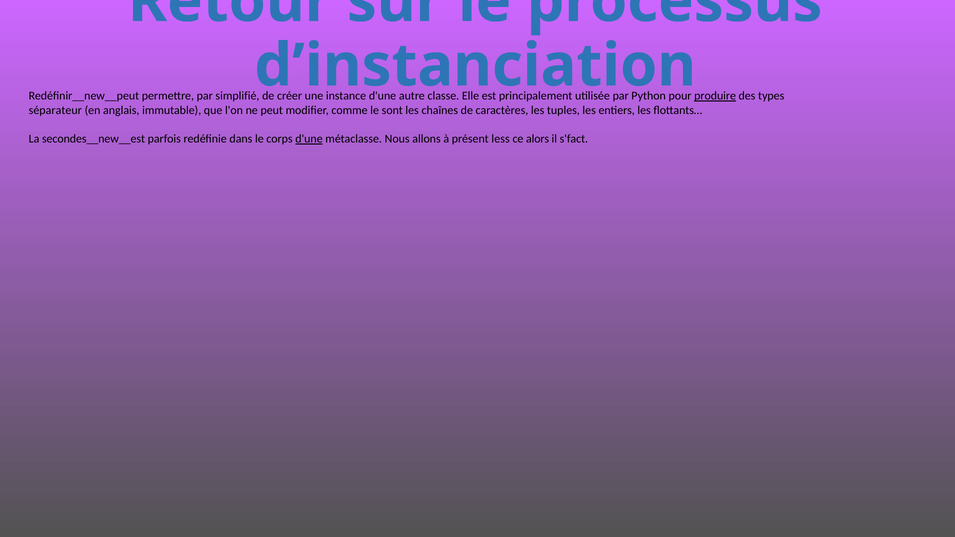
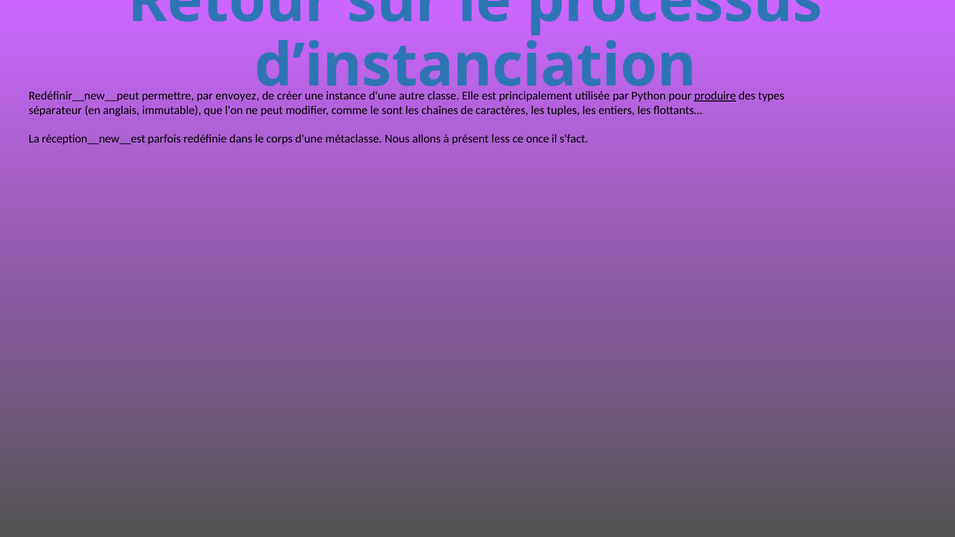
simplifié: simplifié -> envoyez
secondes__new__est: secondes__new__est -> réception__new__est
d'une at (309, 139) underline: present -> none
alors: alors -> once
